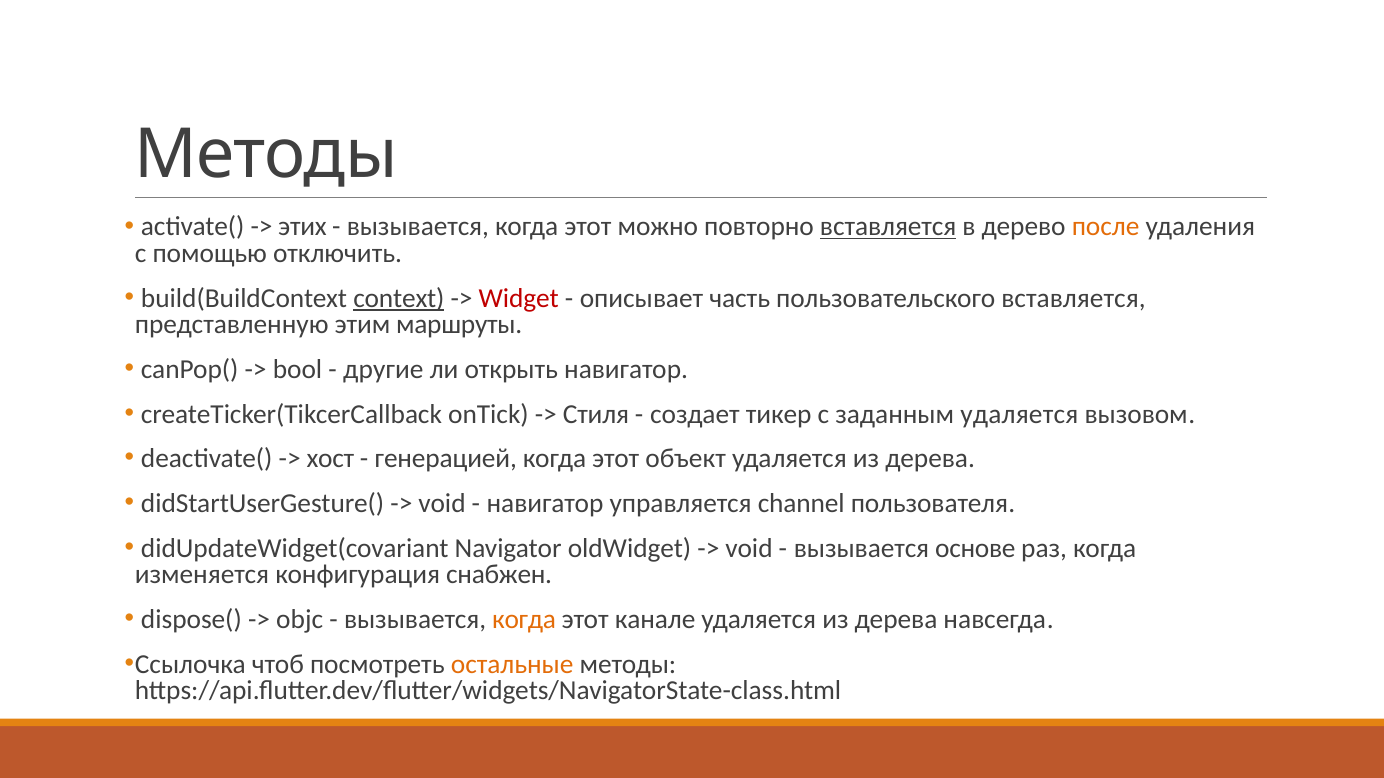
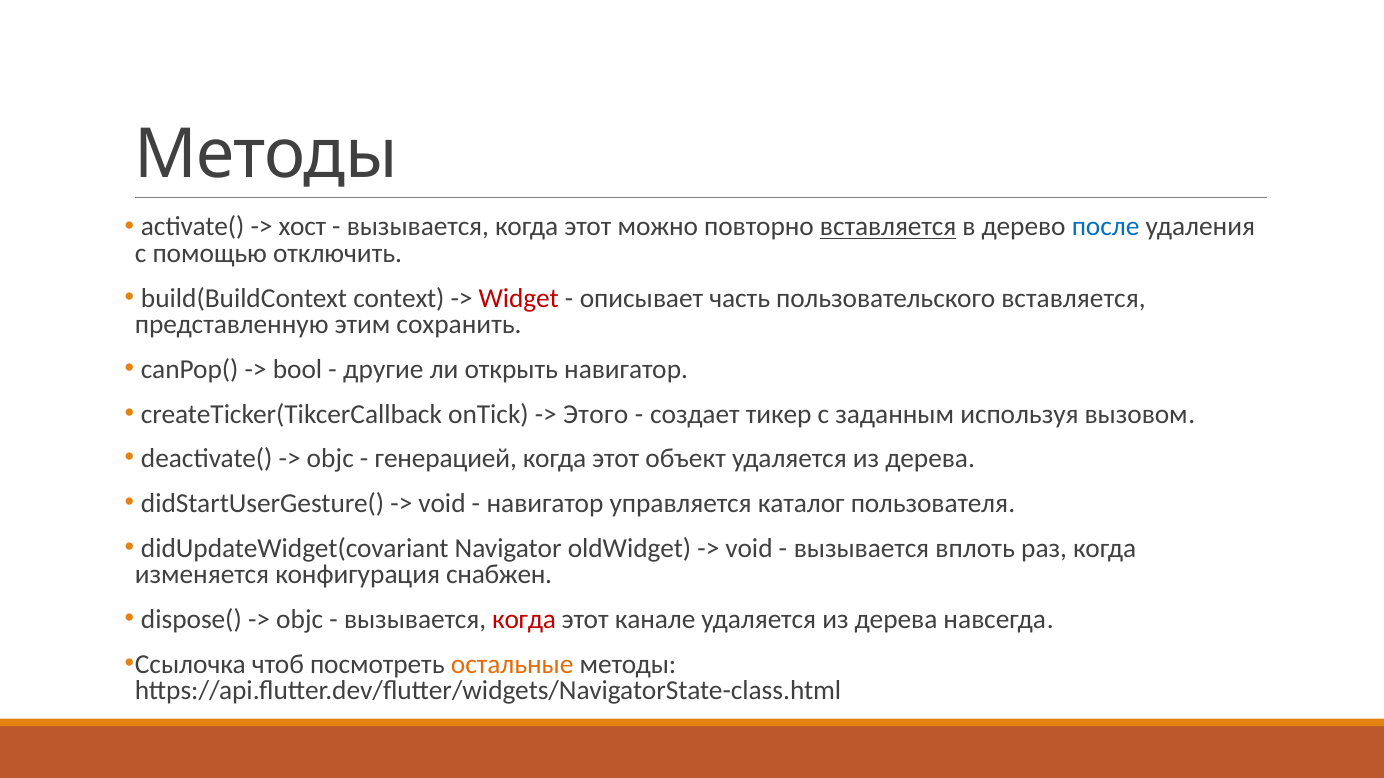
этих: этих -> хост
после colour: orange -> blue
context underline: present -> none
маршруты: маршруты -> сохранить
Стиля: Стиля -> Этого
заданным удаляется: удаляется -> используя
хост at (330, 459): хост -> objc
channel: channel -> каталог
основе: основе -> вплоть
когда at (524, 620) colour: orange -> red
